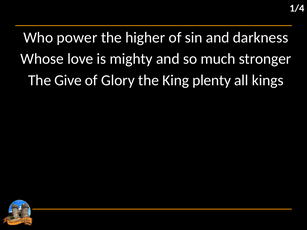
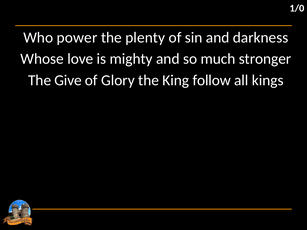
1/4: 1/4 -> 1/0
higher: higher -> plenty
plenty: plenty -> follow
